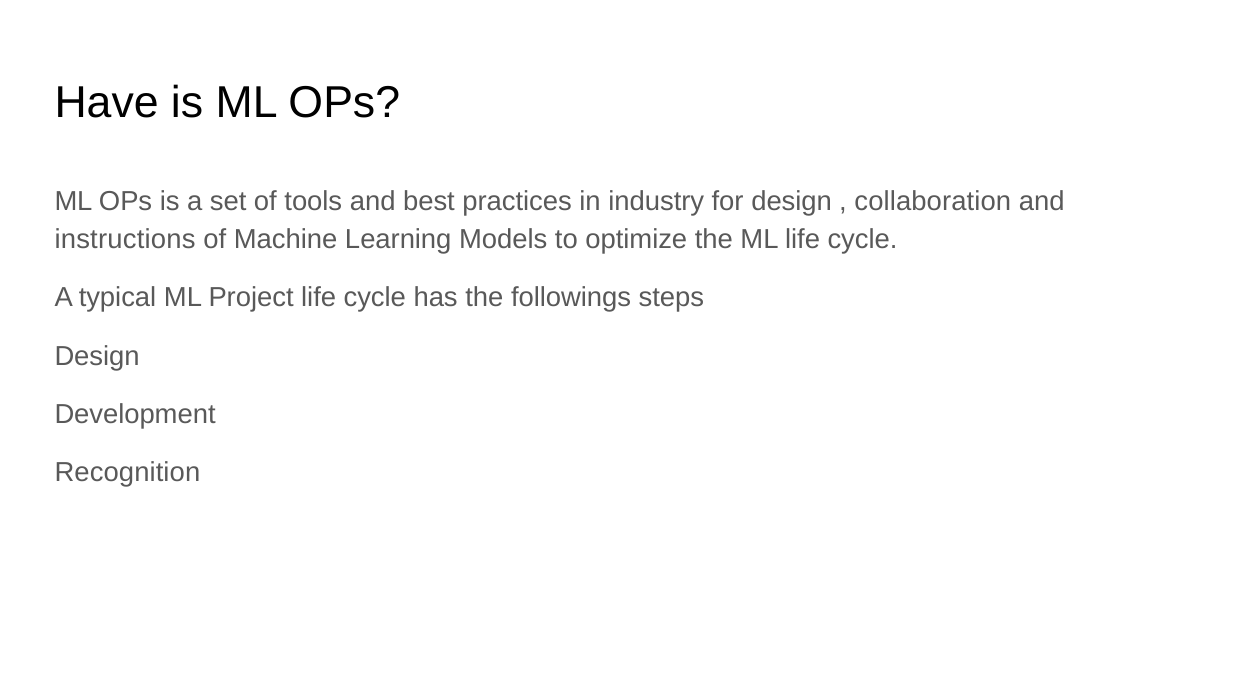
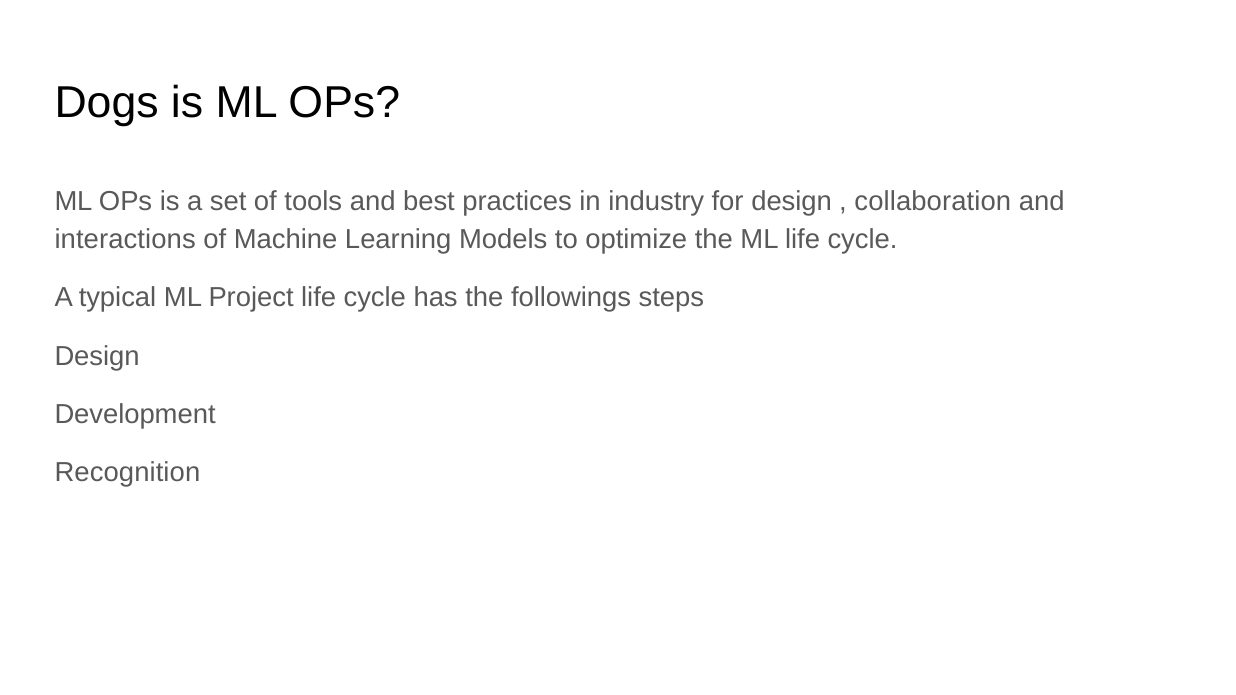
Have: Have -> Dogs
instructions: instructions -> interactions
